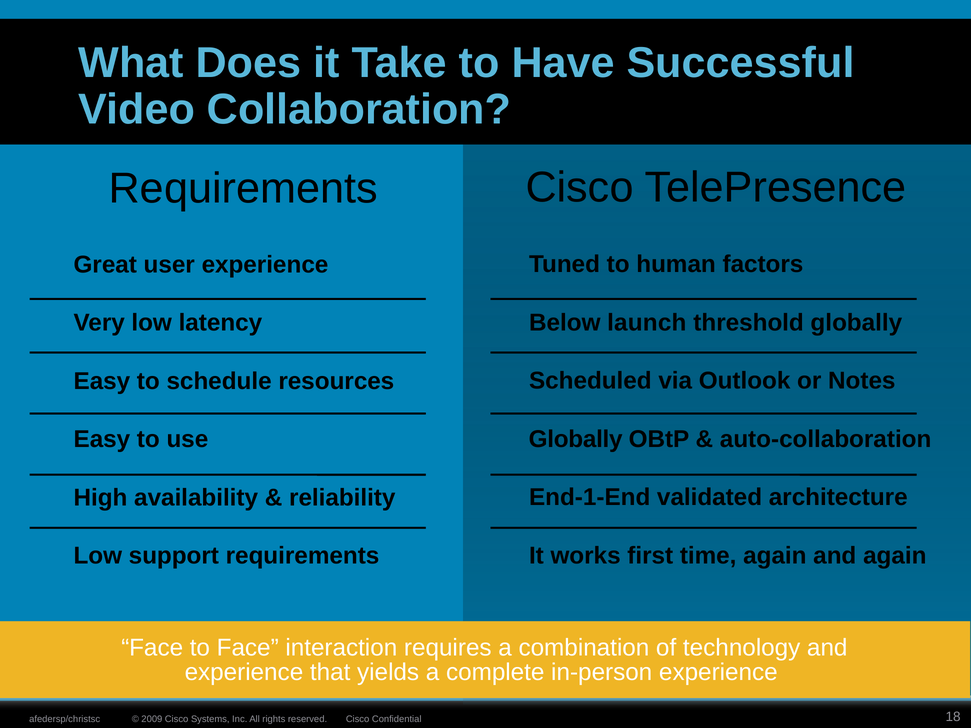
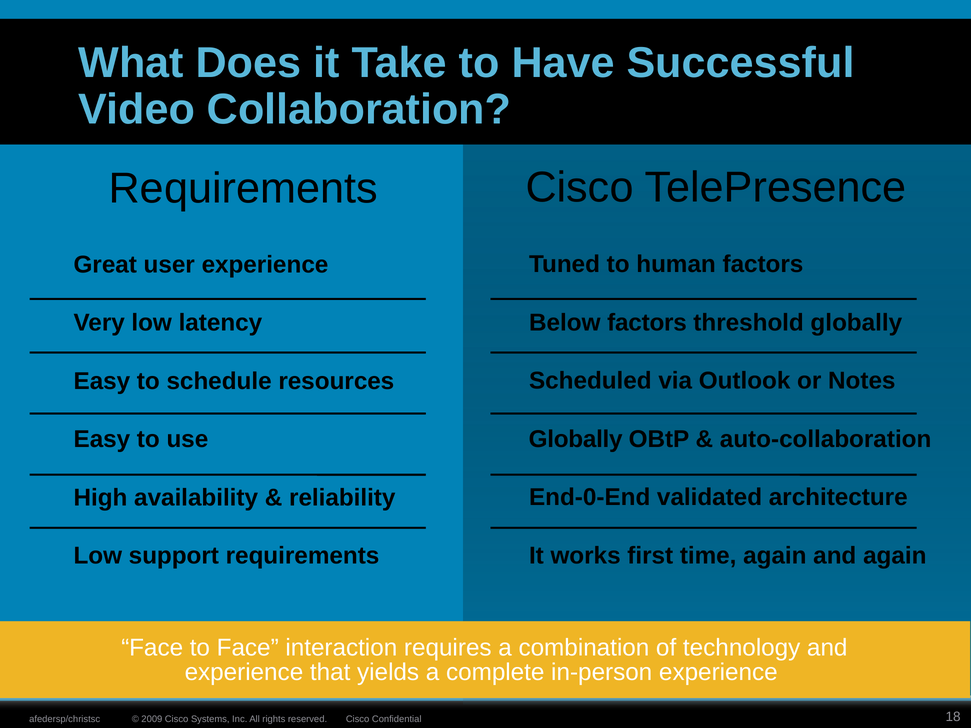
Below launch: launch -> factors
End-1-End: End-1-End -> End-0-End
